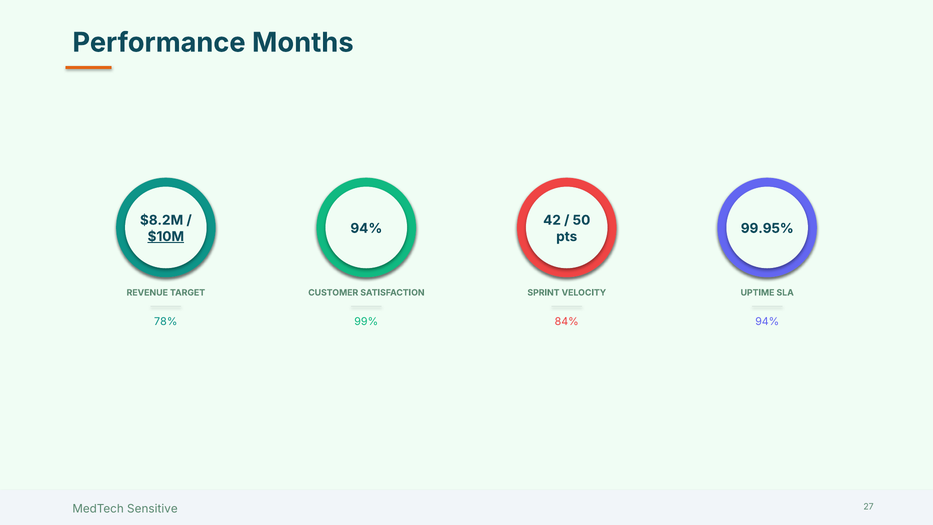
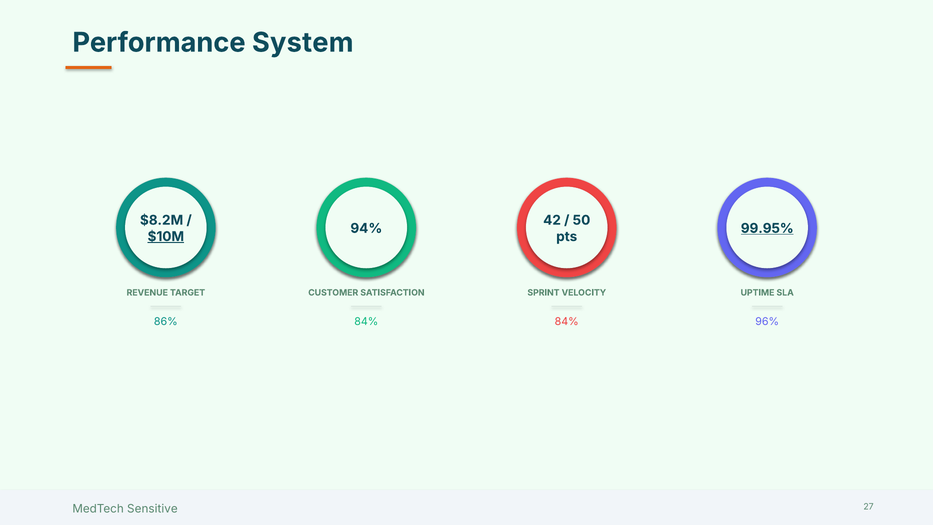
Months: Months -> System
99.95% underline: none -> present
78%: 78% -> 86%
99% at (366, 321): 99% -> 84%
94% at (767, 321): 94% -> 96%
